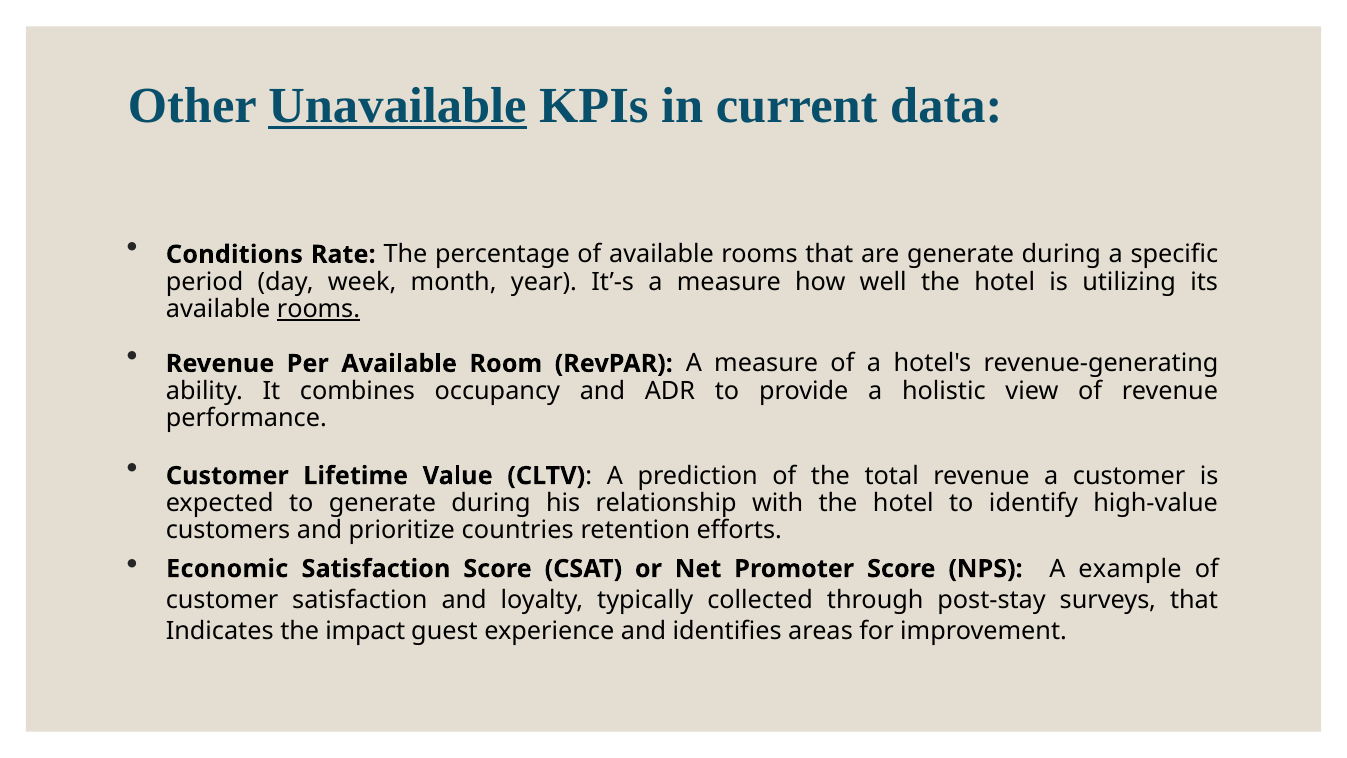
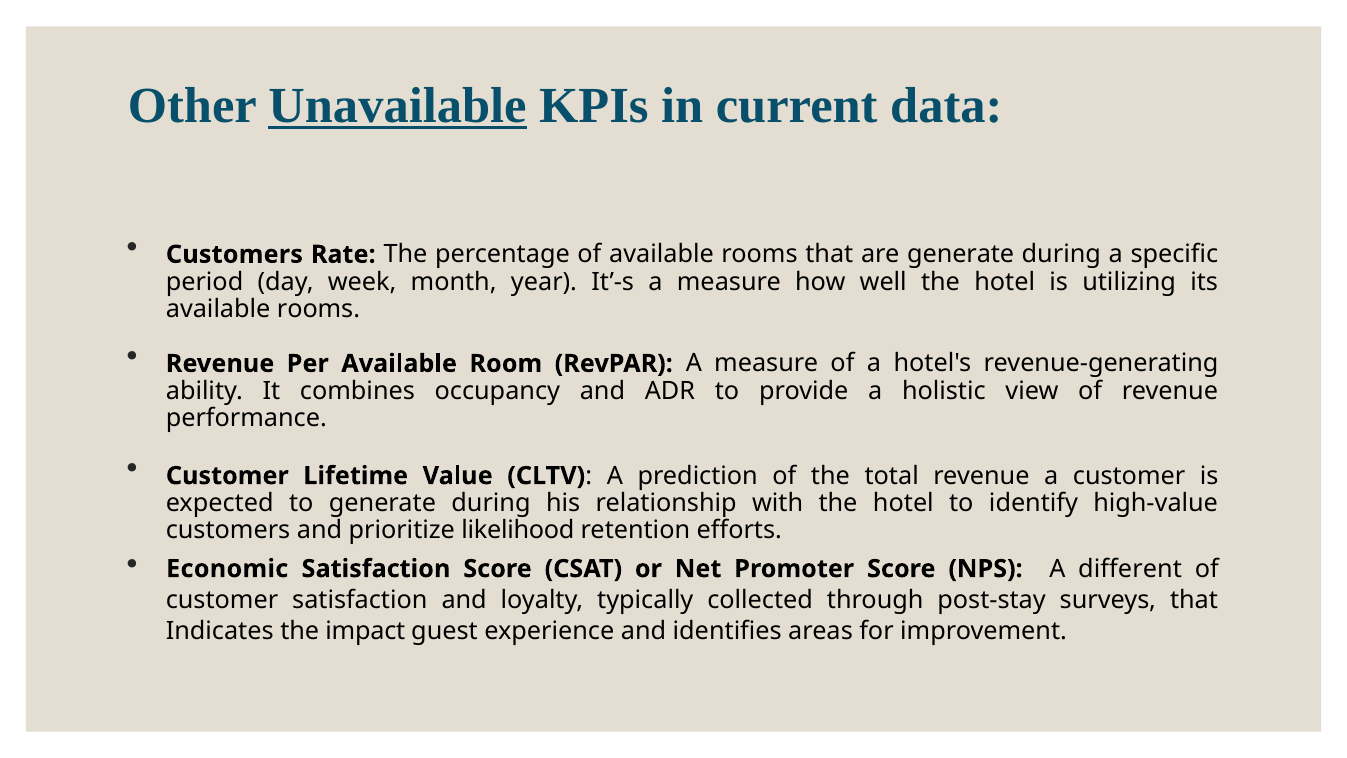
Conditions at (234, 254): Conditions -> Customers
rooms at (319, 309) underline: present -> none
countries: countries -> likelihood
example: example -> different
